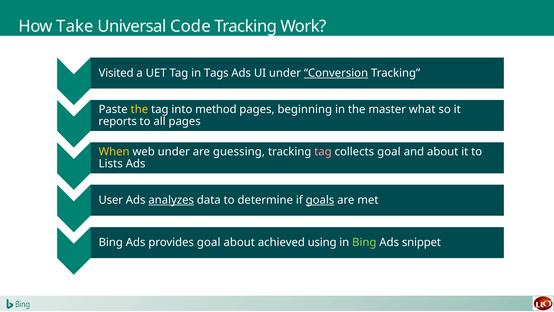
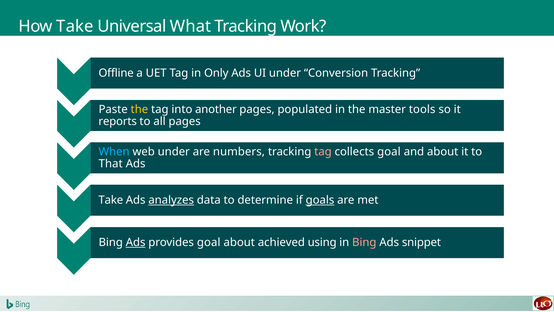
Code: Code -> What
Visited: Visited -> Offline
Tags: Tags -> Only
Conversion underline: present -> none
method: method -> another
beginning: beginning -> populated
what: what -> tools
When colour: yellow -> light blue
guessing: guessing -> numbers
Lists: Lists -> That
User at (111, 200): User -> Take
Ads at (136, 242) underline: none -> present
Bing at (364, 242) colour: light green -> pink
